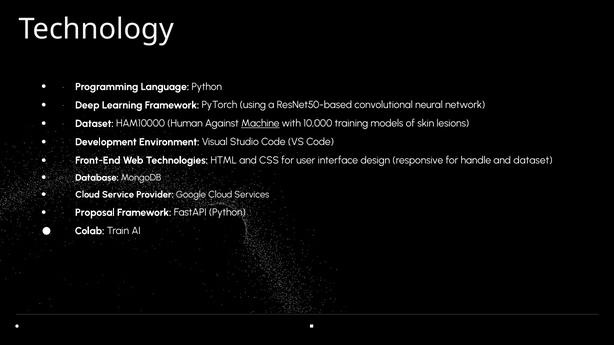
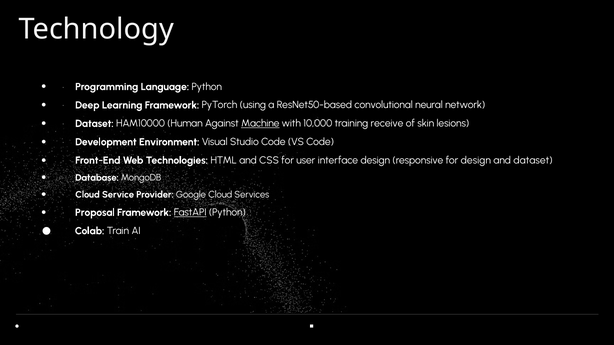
models: models -> receive
for handle: handle -> design
FastAPI underline: none -> present
